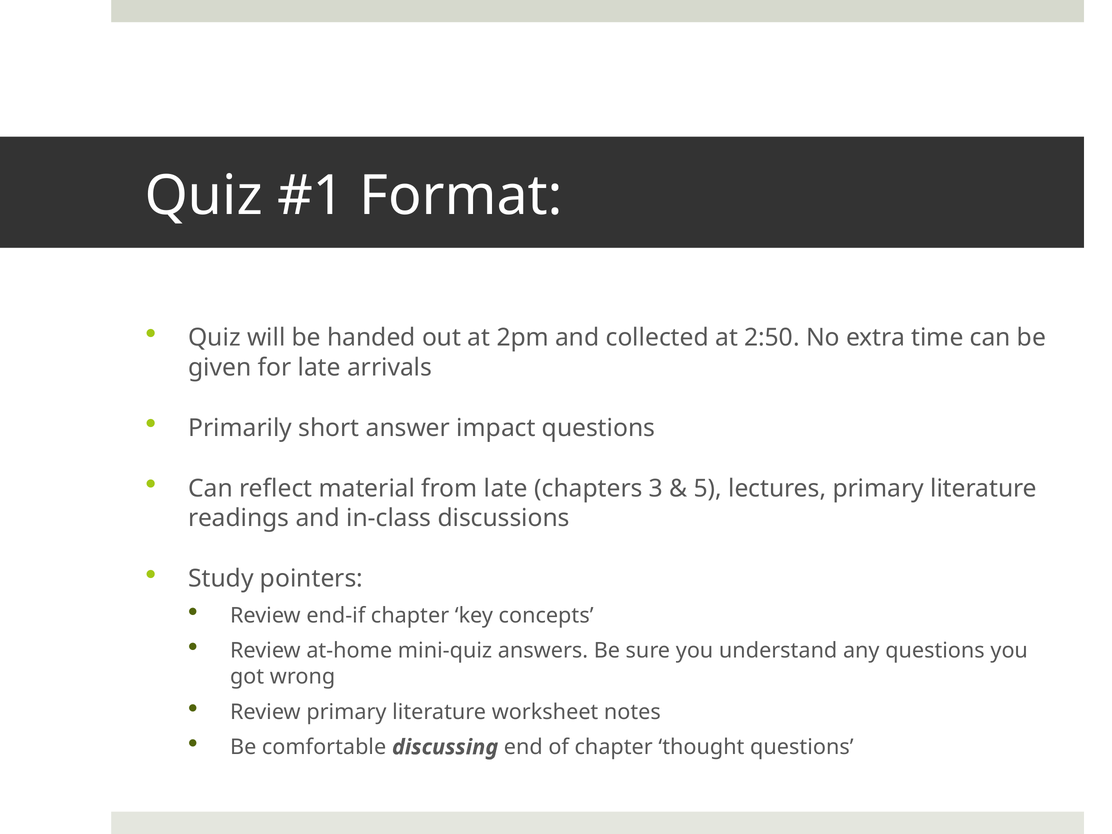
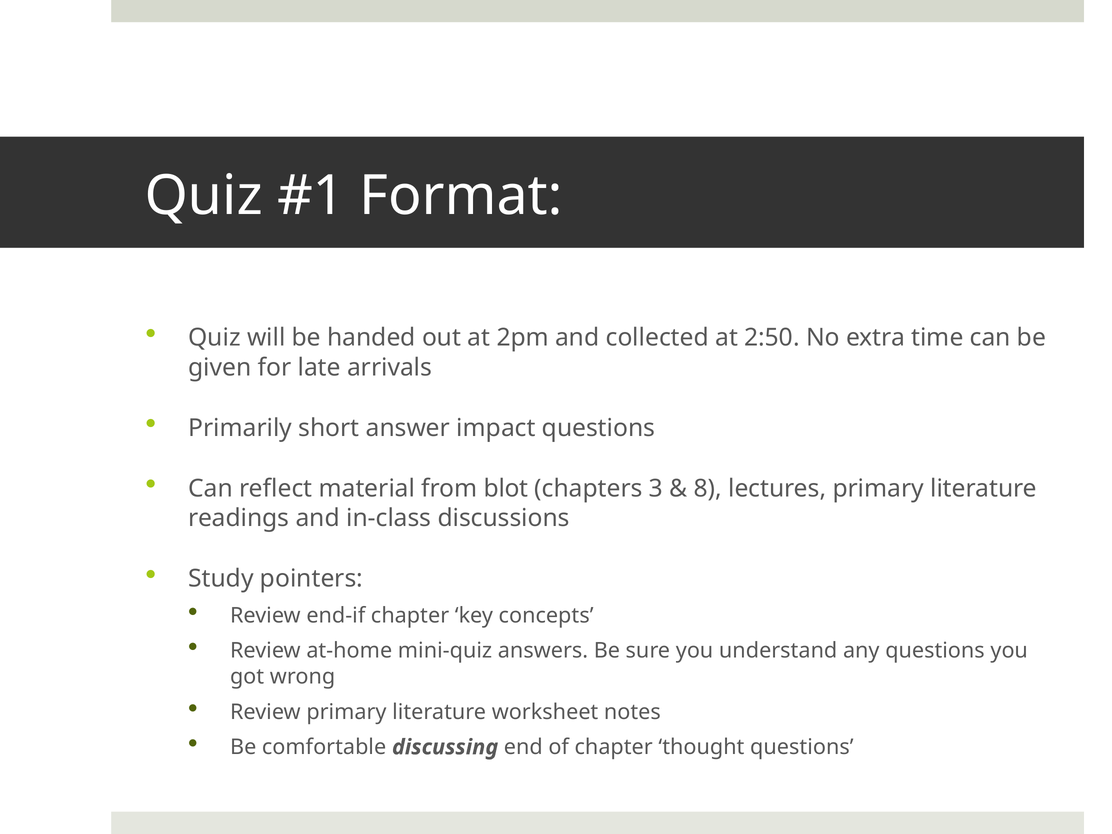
from late: late -> blot
5: 5 -> 8
